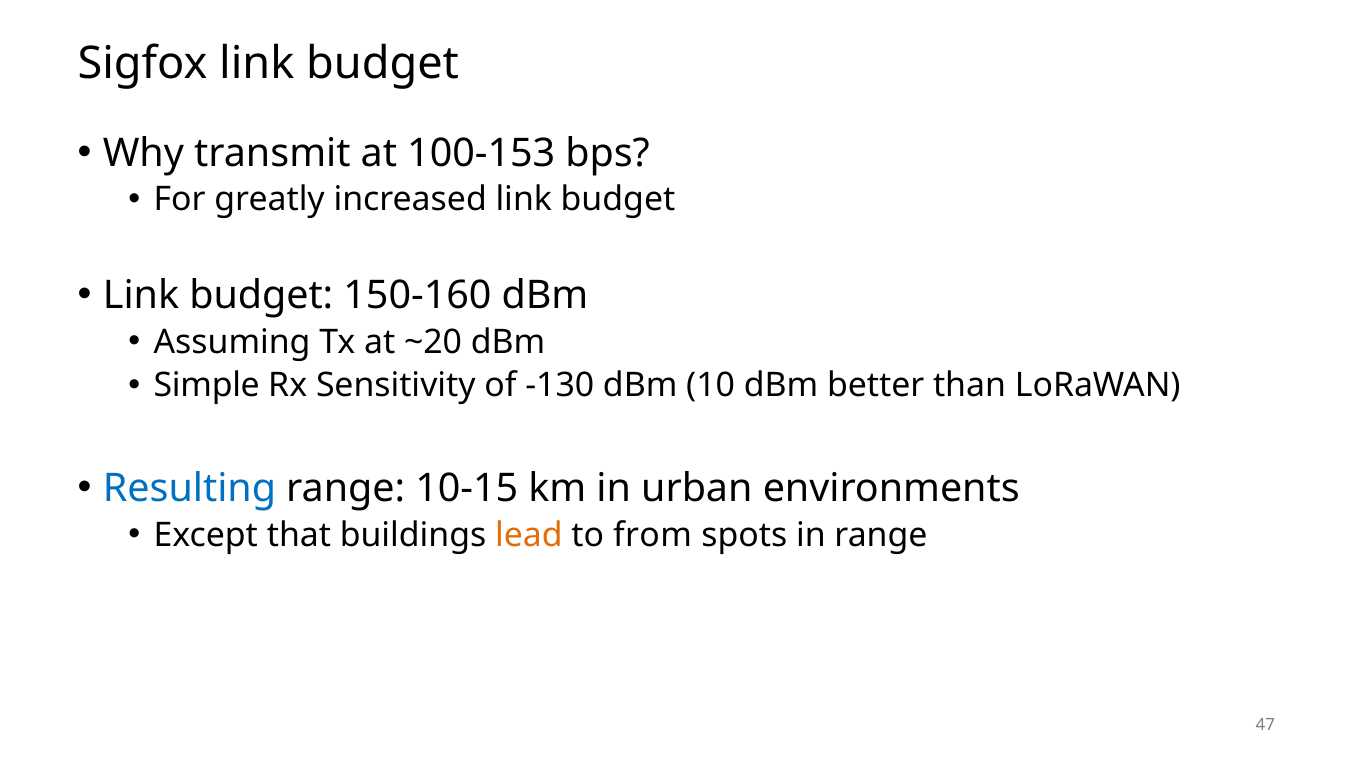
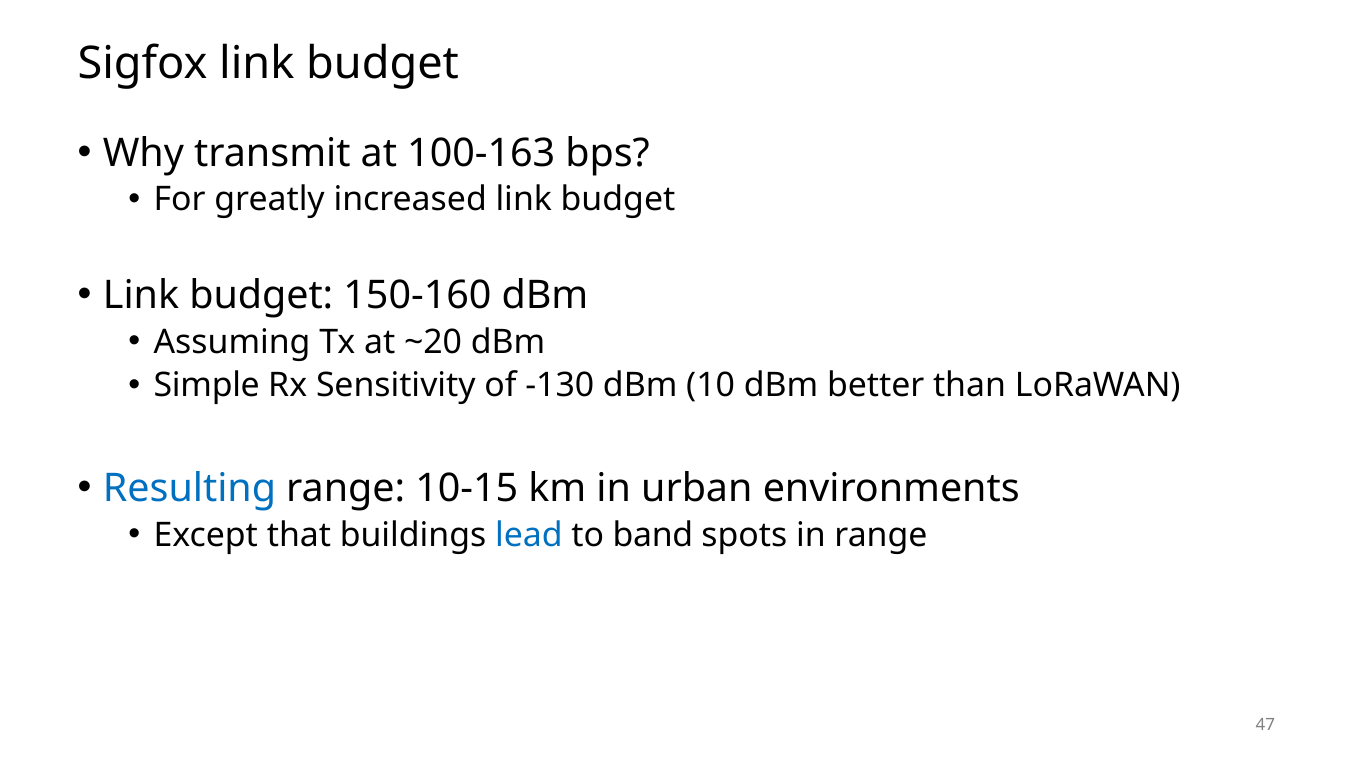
100-153: 100-153 -> 100-163
lead colour: orange -> blue
from: from -> band
